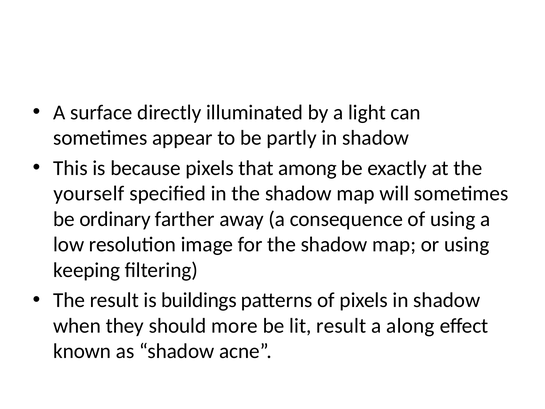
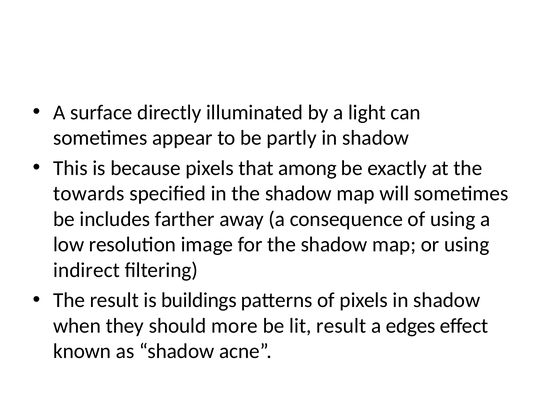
yourself: yourself -> towards
ordinary: ordinary -> includes
keeping: keeping -> indirect
along: along -> edges
